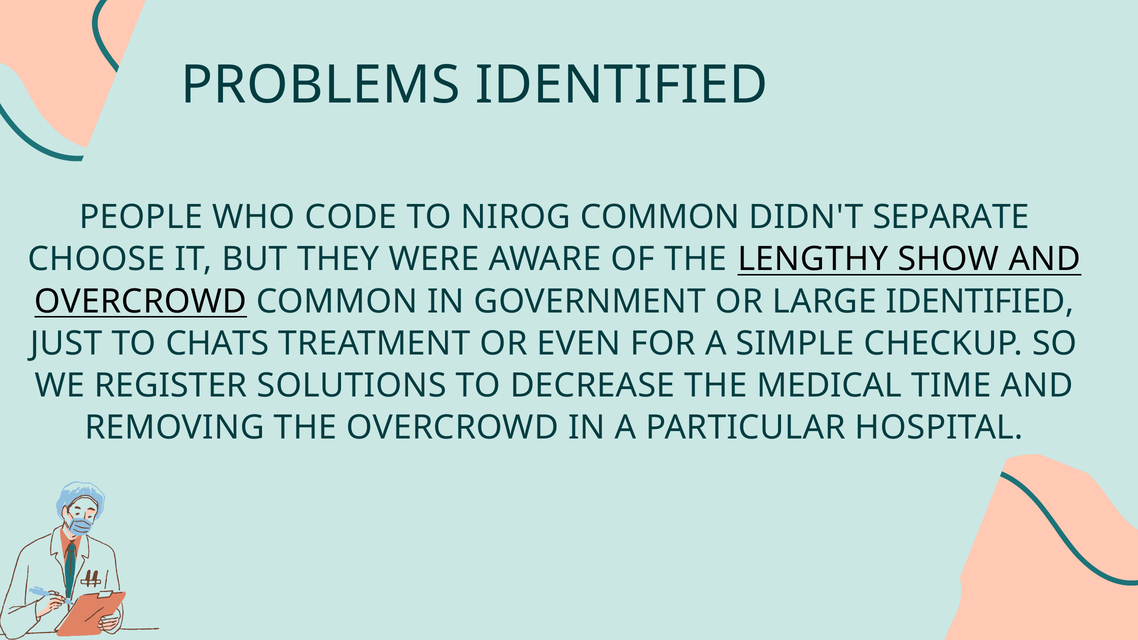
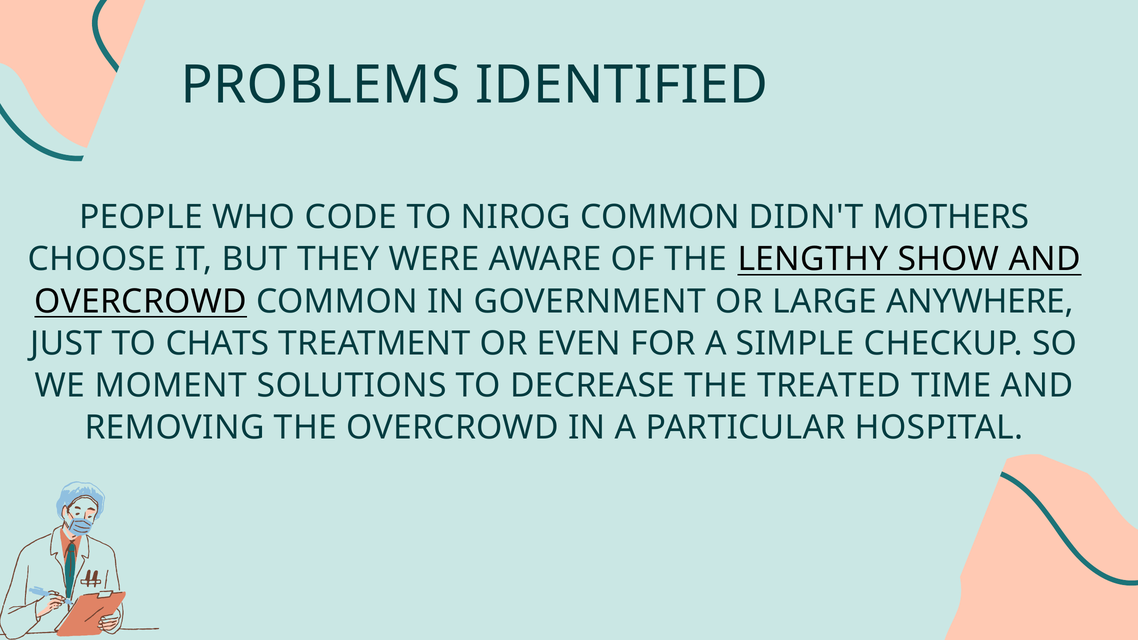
SEPARATE: SEPARATE -> MOTHERS
LARGE IDENTIFIED: IDENTIFIED -> ANYWHERE
REGISTER: REGISTER -> MOMENT
MEDICAL: MEDICAL -> TREATED
